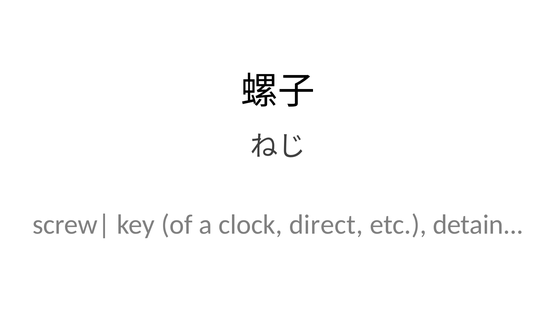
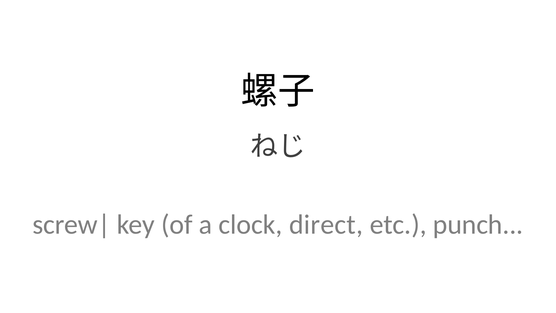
detain: detain -> punch
